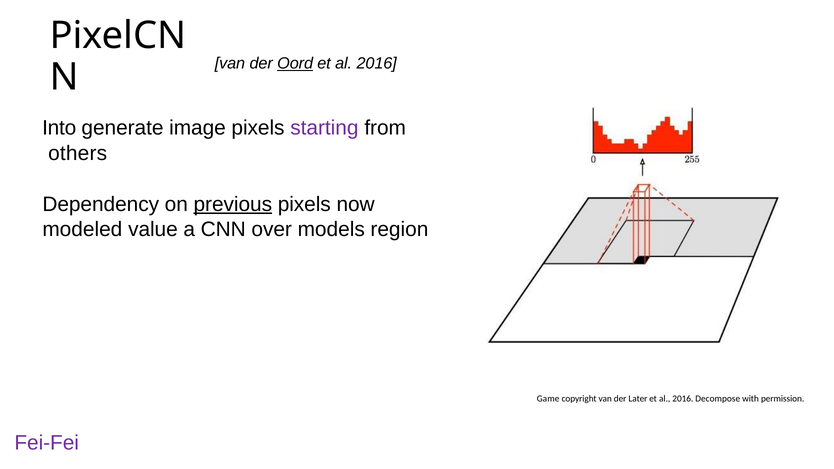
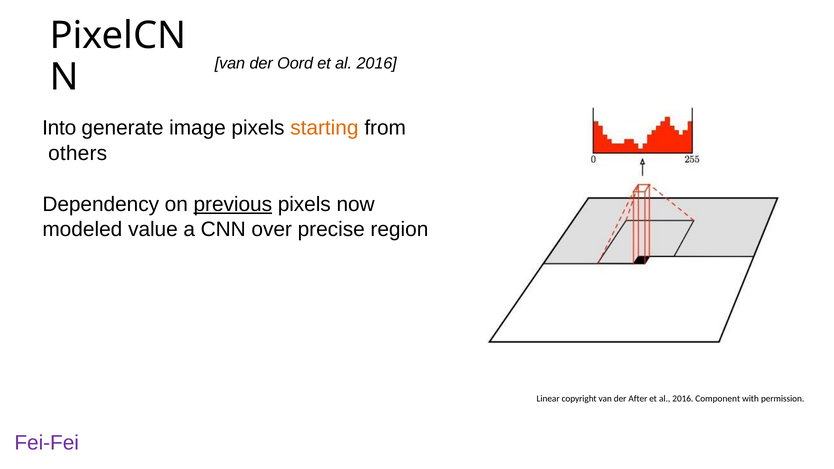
Oord underline: present -> none
starting colour: purple -> orange
models: models -> precise
Game: Game -> Linear
Later: Later -> After
Decompose: Decompose -> Component
